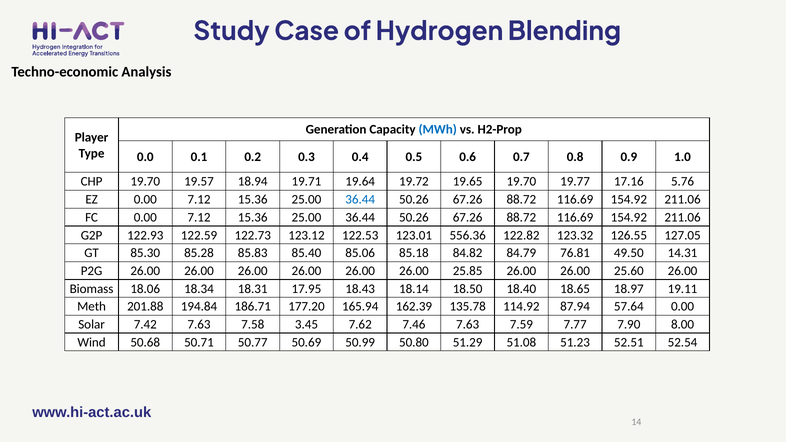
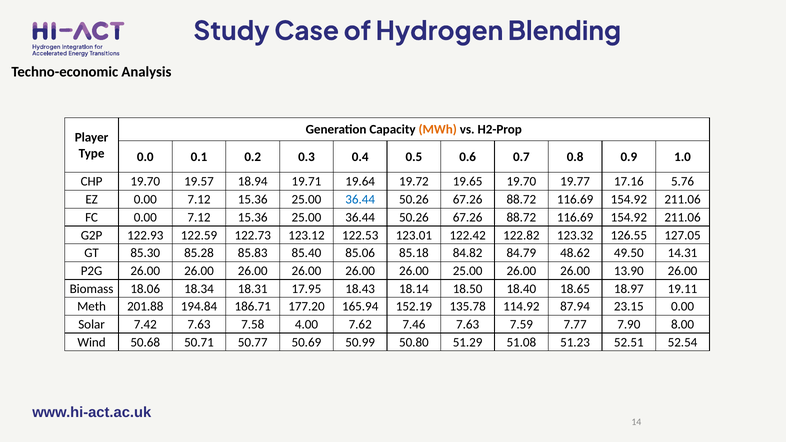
MWh colour: blue -> orange
556.36: 556.36 -> 122.42
76.81: 76.81 -> 48.62
26.00 25.85: 25.85 -> 25.00
25.60: 25.60 -> 13.90
162.39: 162.39 -> 152.19
57.64: 57.64 -> 23.15
3.45: 3.45 -> 4.00
